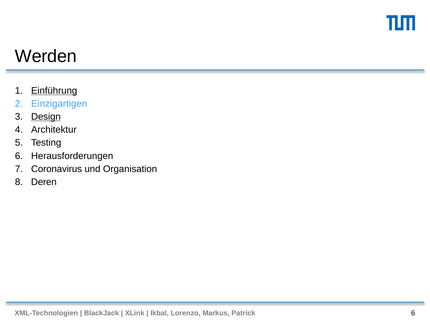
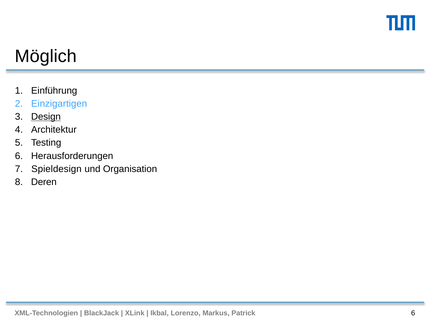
Werden: Werden -> Möglich
Einführung underline: present -> none
Coronavirus: Coronavirus -> Spieldesign
